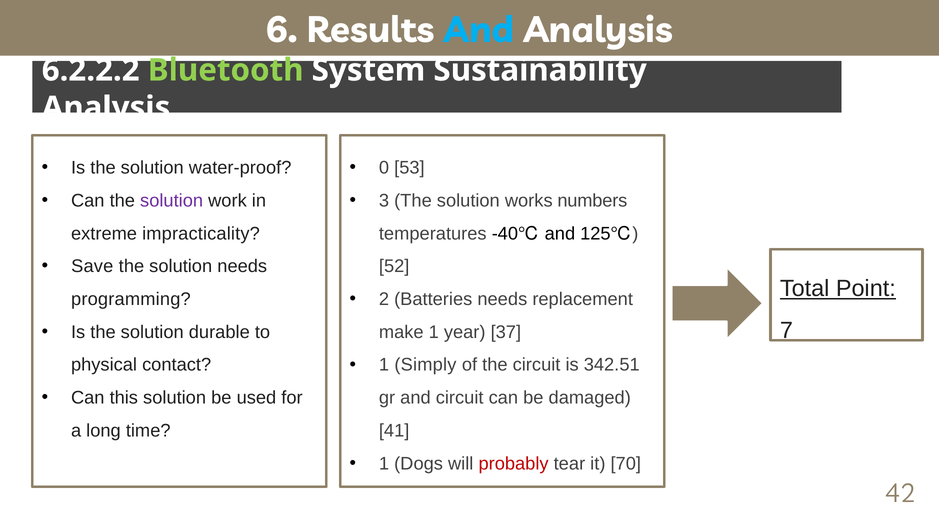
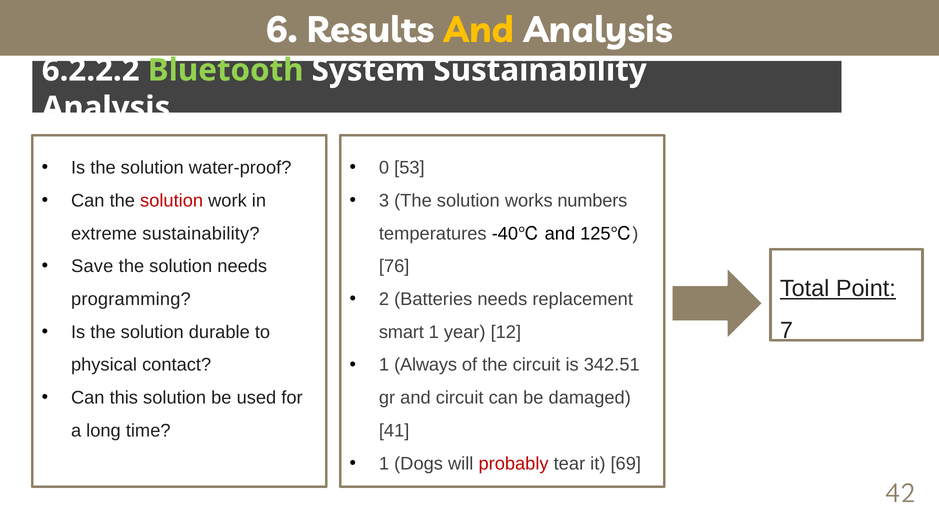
And at (479, 30) colour: light blue -> yellow
solution at (172, 201) colour: purple -> red
extreme impracticality: impracticality -> sustainability
52: 52 -> 76
make: make -> smart
37: 37 -> 12
Simply: Simply -> Always
70: 70 -> 69
